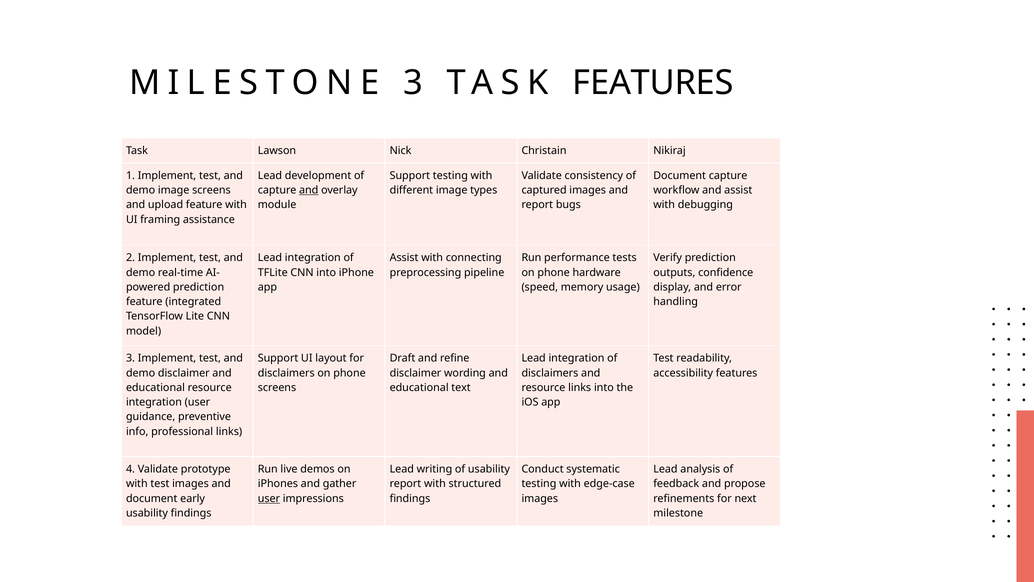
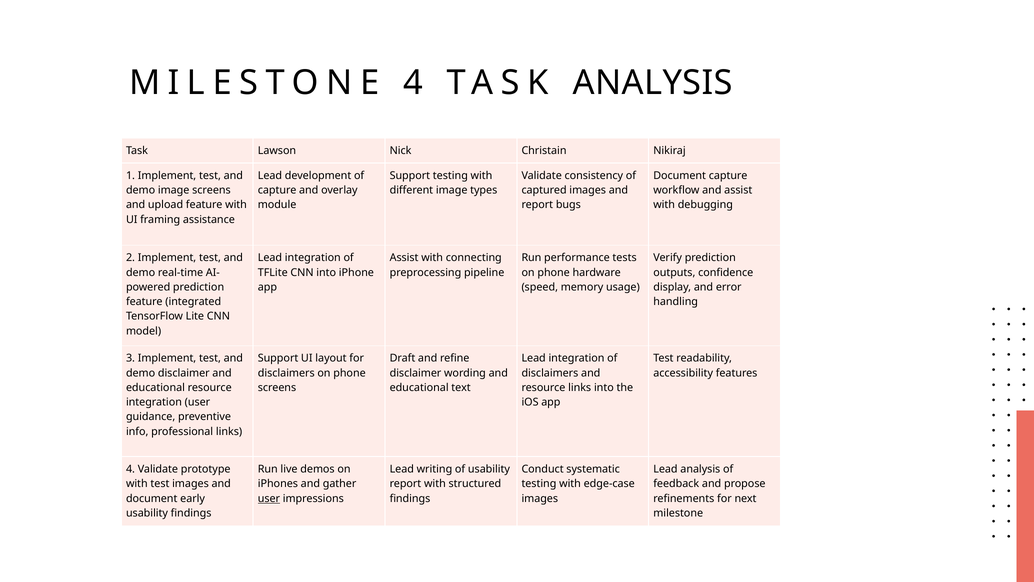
MILESTONE 3: 3 -> 4
TASK FEATURES: FEATURES -> ANALYSIS
and at (309, 190) underline: present -> none
